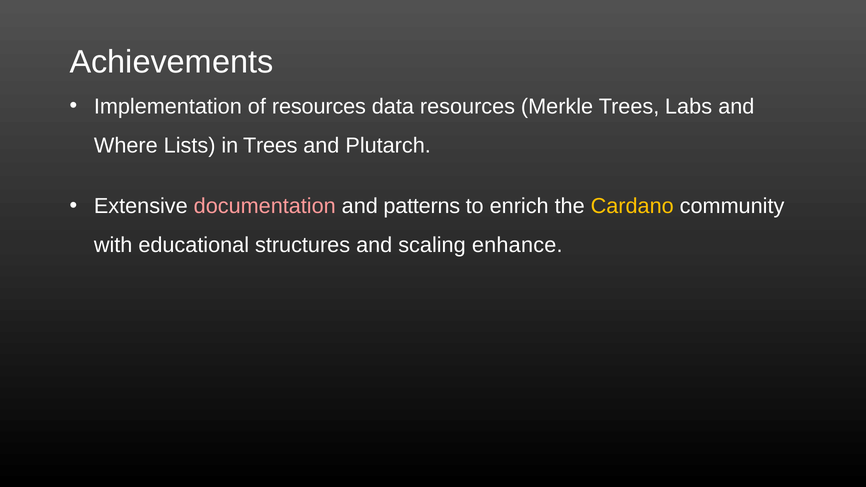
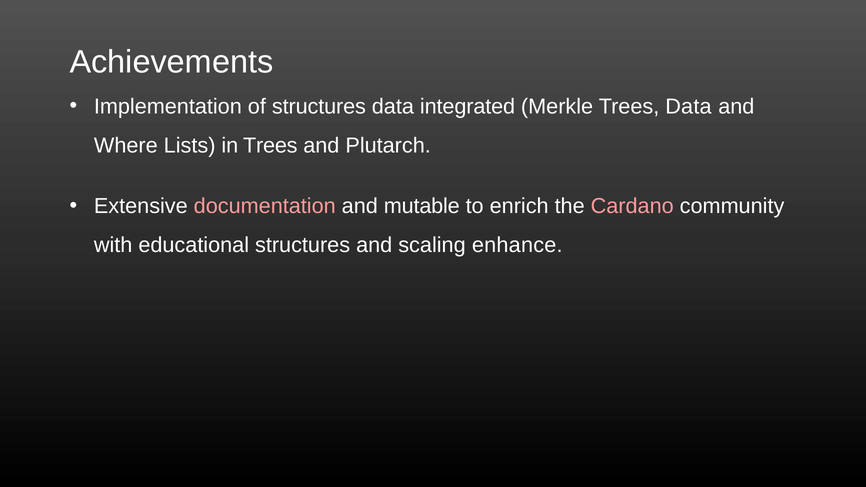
of resources: resources -> structures
data resources: resources -> integrated
Trees Labs: Labs -> Data
patterns: patterns -> mutable
Cardano colour: yellow -> pink
